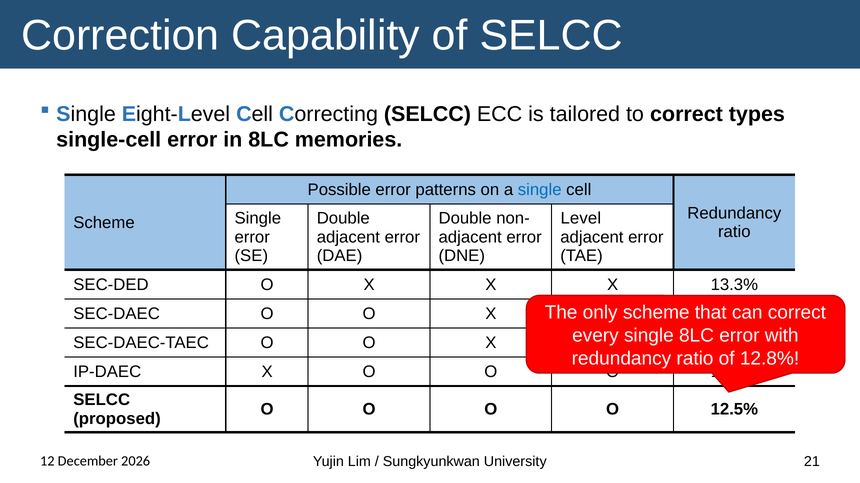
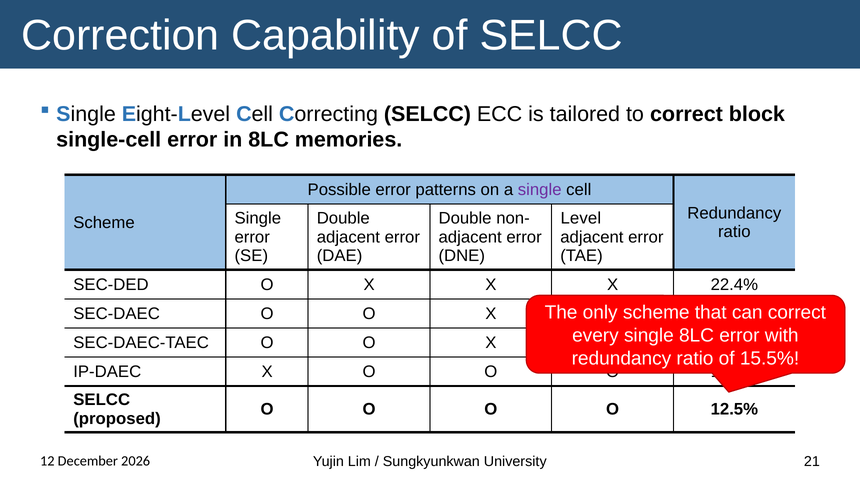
types: types -> block
single at (540, 190) colour: blue -> purple
13.3%: 13.3% -> 22.4%
12.8%: 12.8% -> 15.5%
